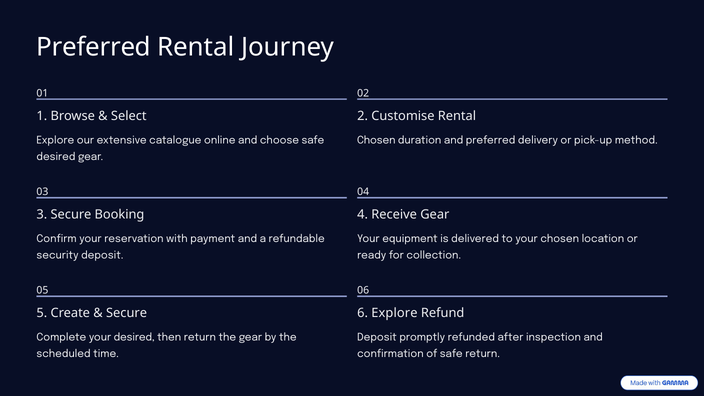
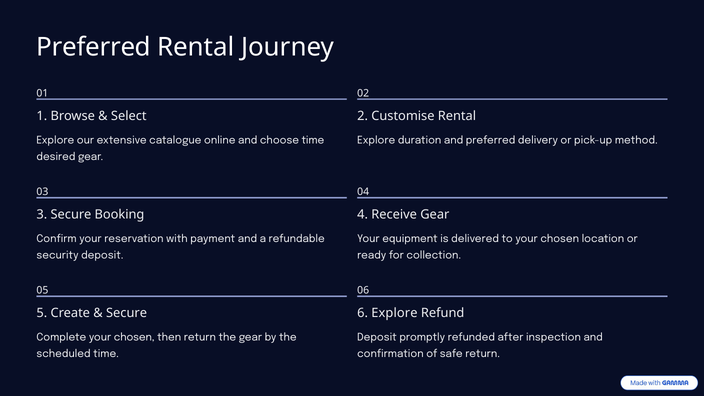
choose safe: safe -> time
Chosen at (376, 140): Chosen -> Explore
Complete your desired: desired -> chosen
